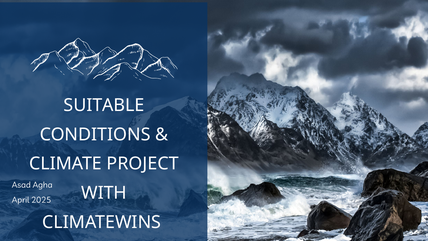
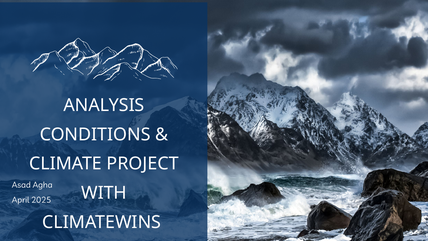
SUITABLE: SUITABLE -> ANALYSIS
